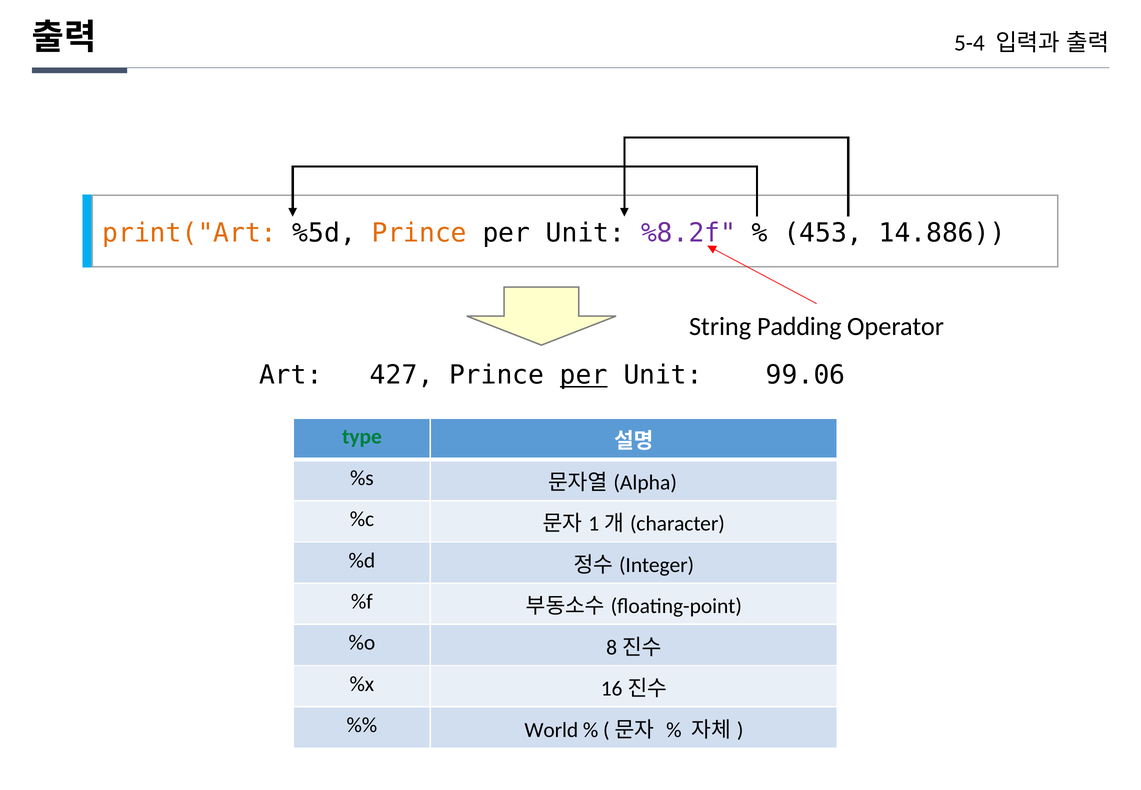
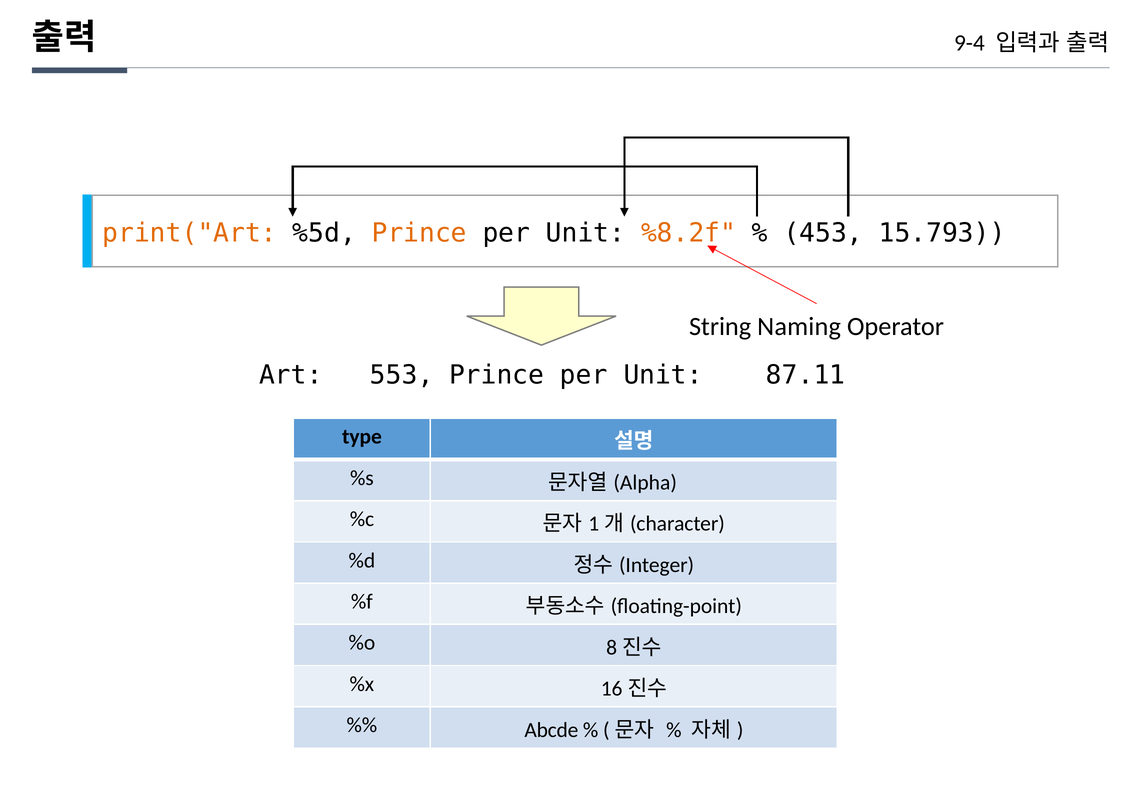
5-4: 5-4 -> 9-4
%8.2f colour: purple -> orange
14.886: 14.886 -> 15.793
Padding: Padding -> Naming
427: 427 -> 553
per at (584, 375) underline: present -> none
99.06: 99.06 -> 87.11
type colour: green -> black
World: World -> Abcde
